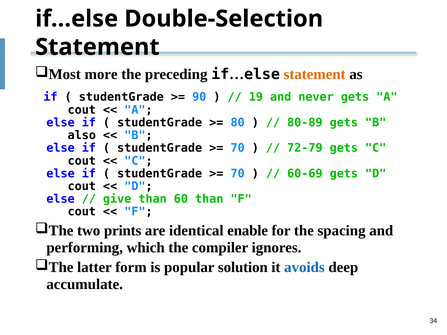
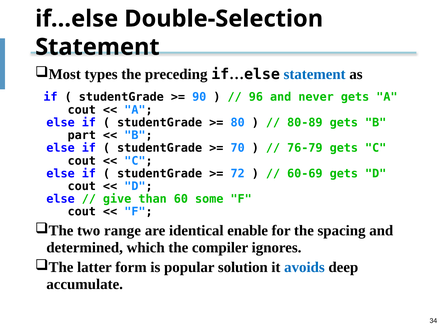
more: more -> types
statement at (315, 74) colour: orange -> blue
19: 19 -> 96
also: also -> part
72-79: 72-79 -> 76-79
70 at (238, 174): 70 -> 72
60 than: than -> some
prints: prints -> range
performing: performing -> determined
